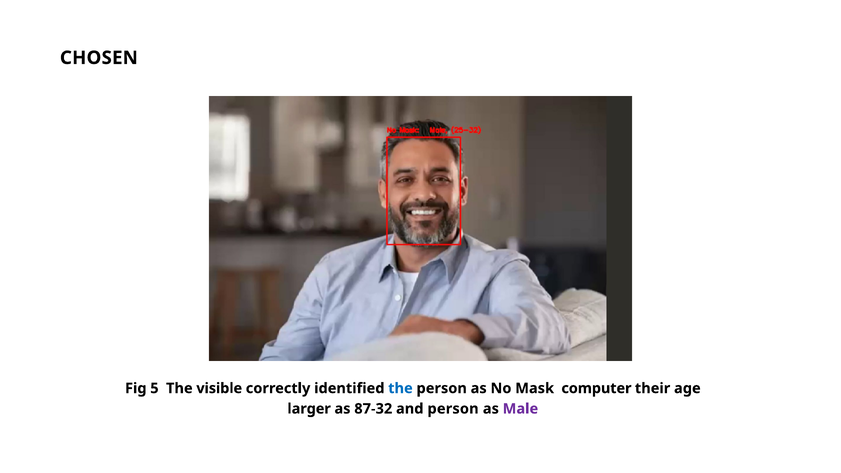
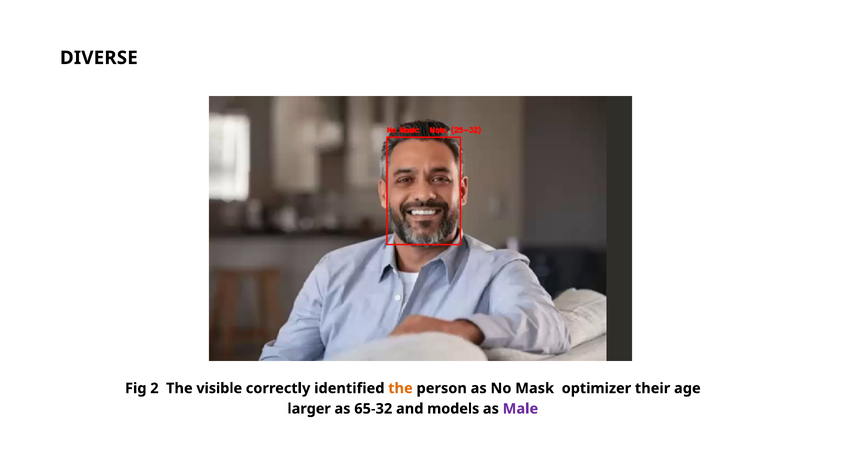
CHOSEN: CHOSEN -> DIVERSE
5: 5 -> 2
the at (400, 388) colour: blue -> orange
computer: computer -> optimizer
87-32: 87-32 -> 65-32
and person: person -> models
